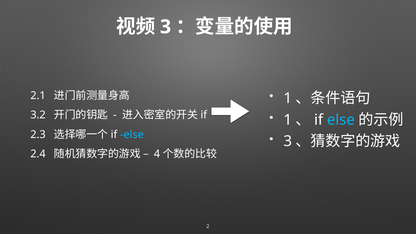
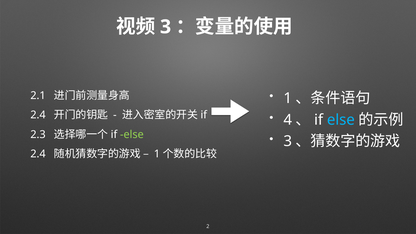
3.2 at (38, 115): 3.2 -> 2.4
1 at (288, 120): 1 -> 4
else at (132, 134) colour: light blue -> light green
4 at (157, 154): 4 -> 1
